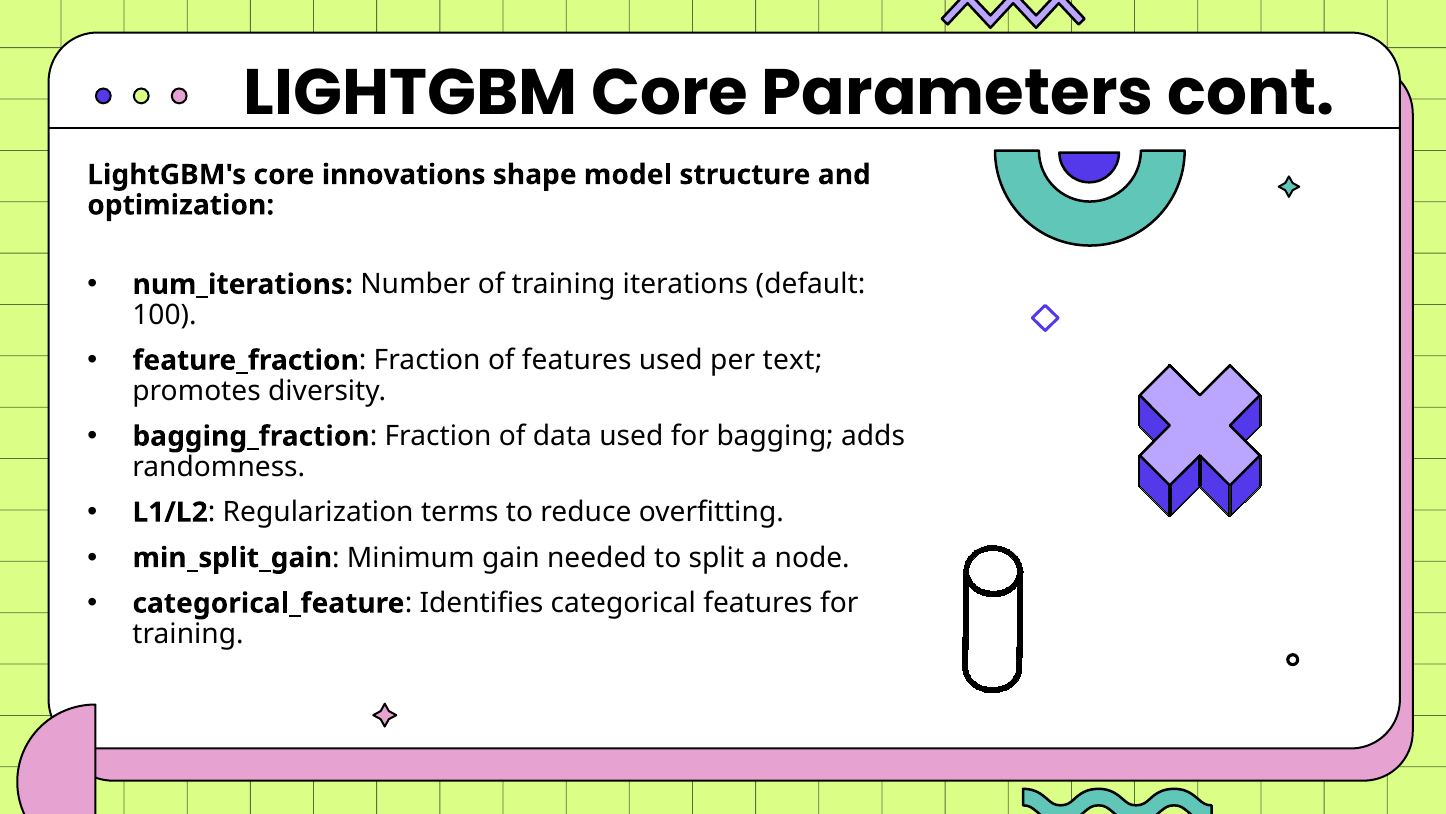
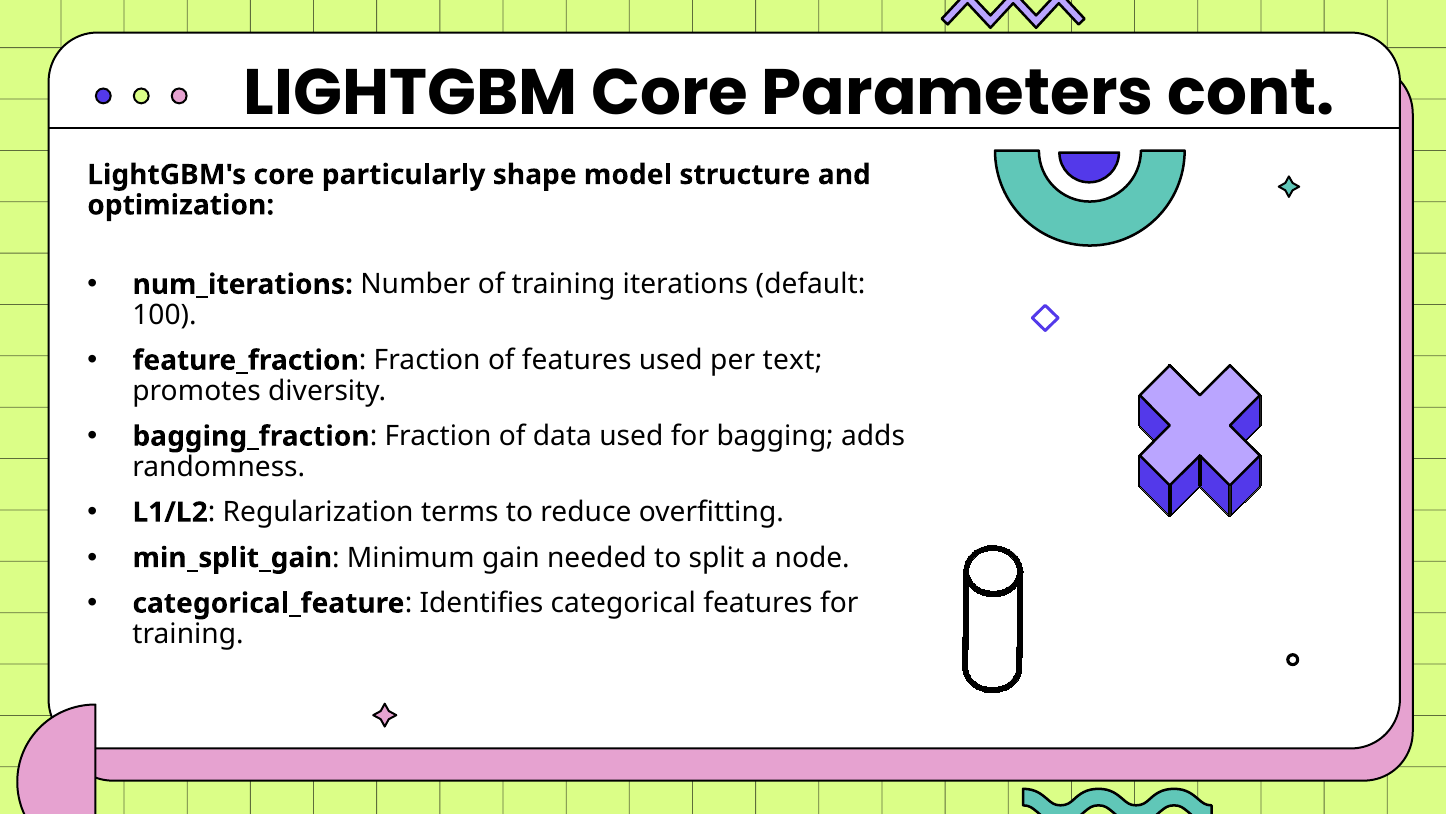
innovations: innovations -> particularly
